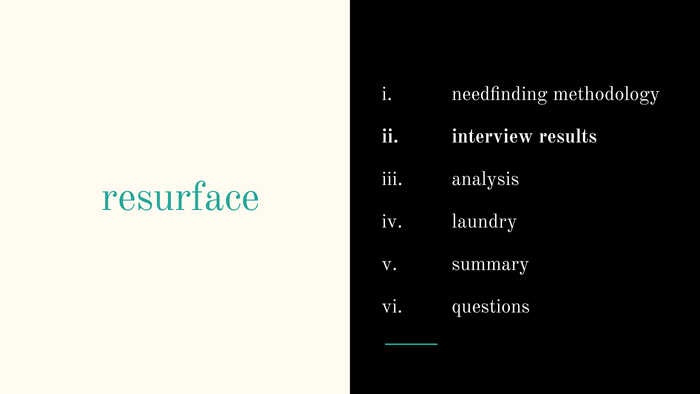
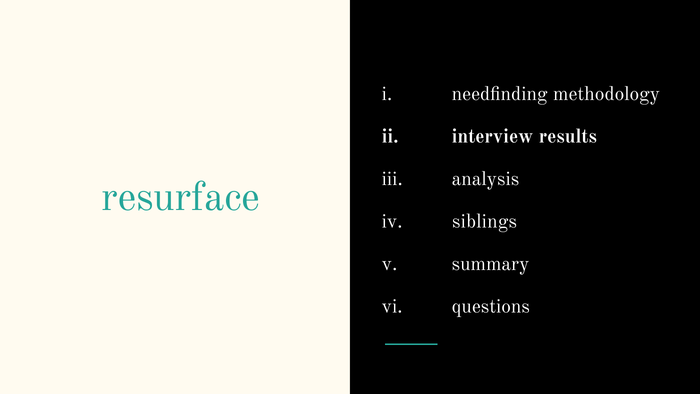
laundry: laundry -> siblings
